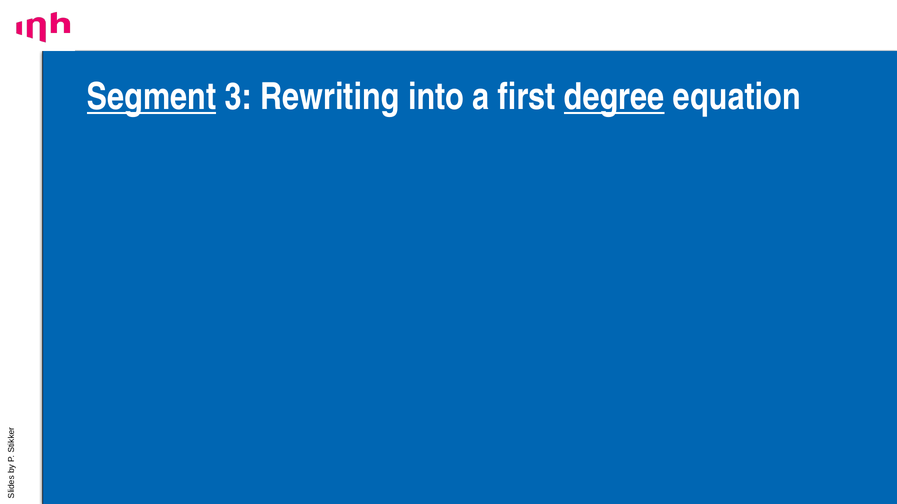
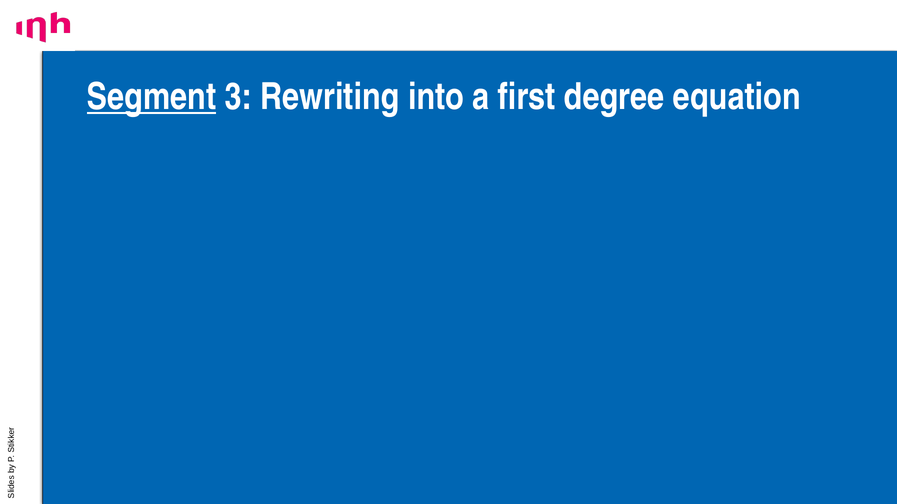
degree underline: present -> none
